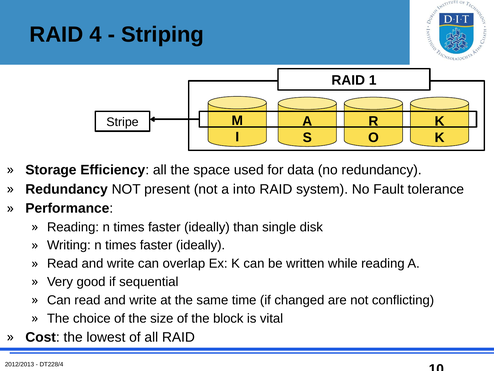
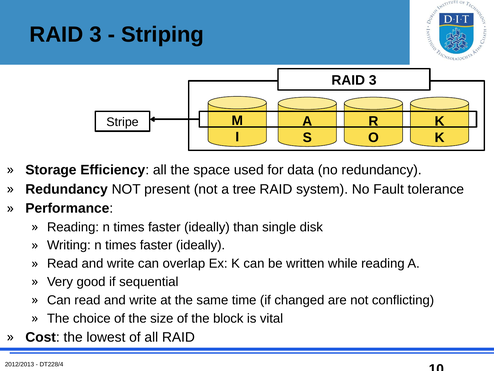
4 at (95, 35): 4 -> 3
1 at (373, 80): 1 -> 3
into: into -> tree
